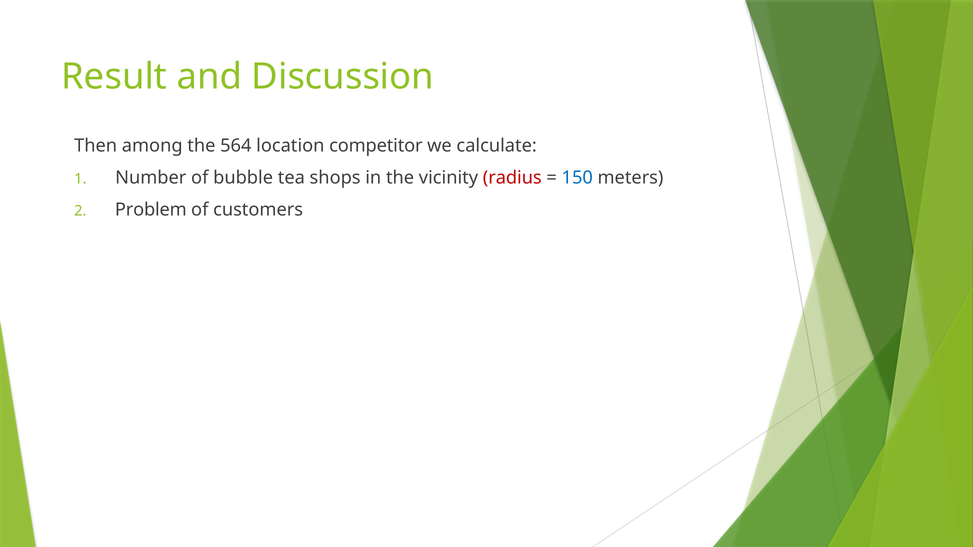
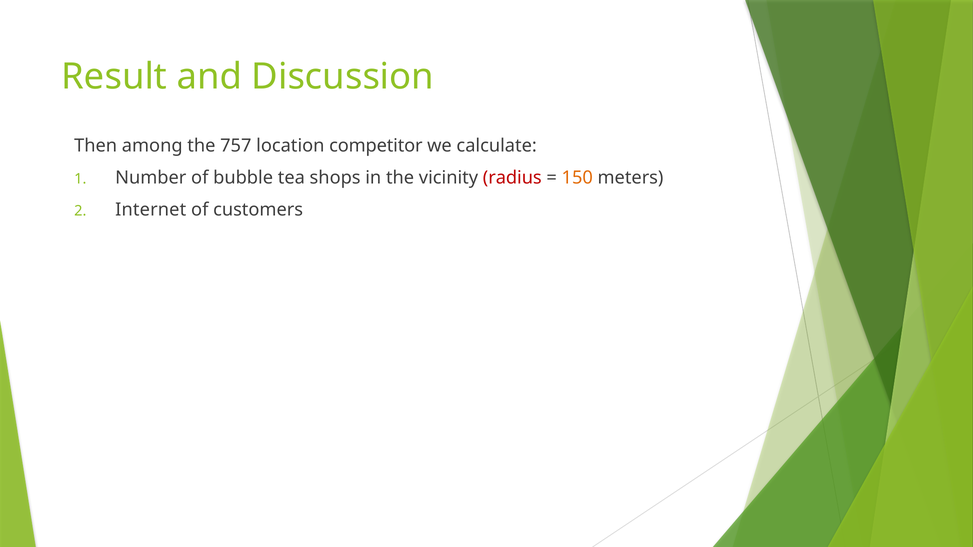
564: 564 -> 757
150 colour: blue -> orange
Problem: Problem -> Internet
